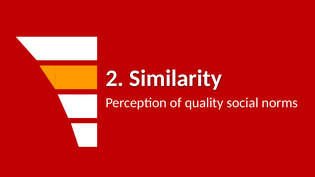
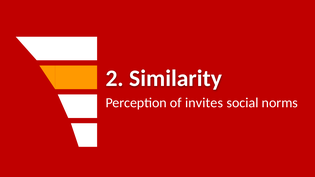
quality: quality -> invites
